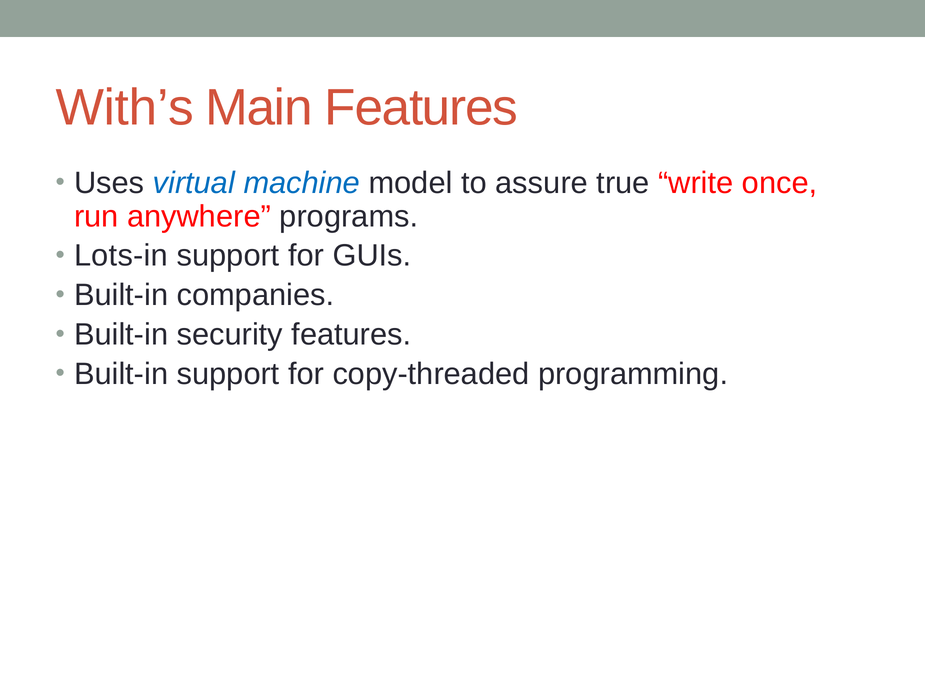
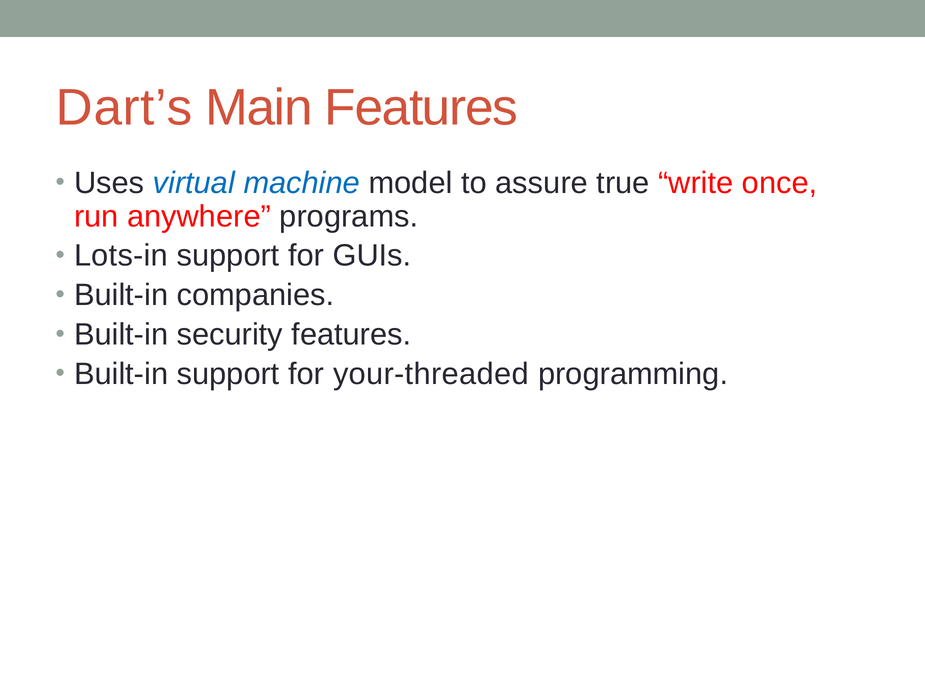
With’s: With’s -> Dart’s
copy-threaded: copy-threaded -> your-threaded
